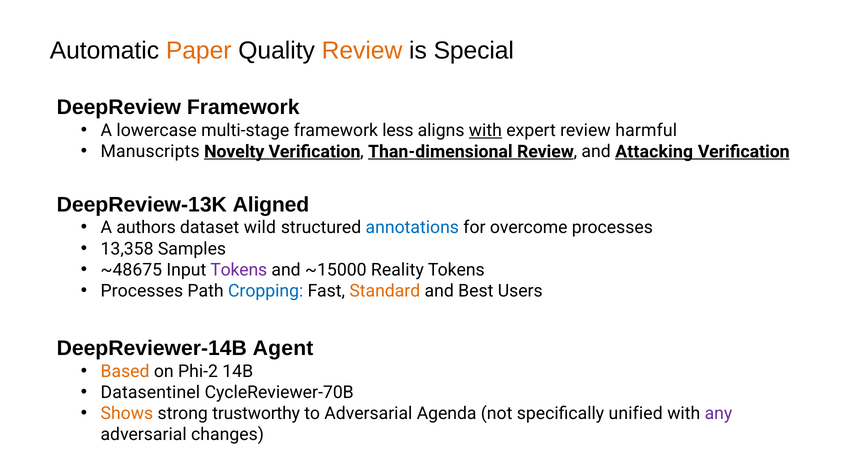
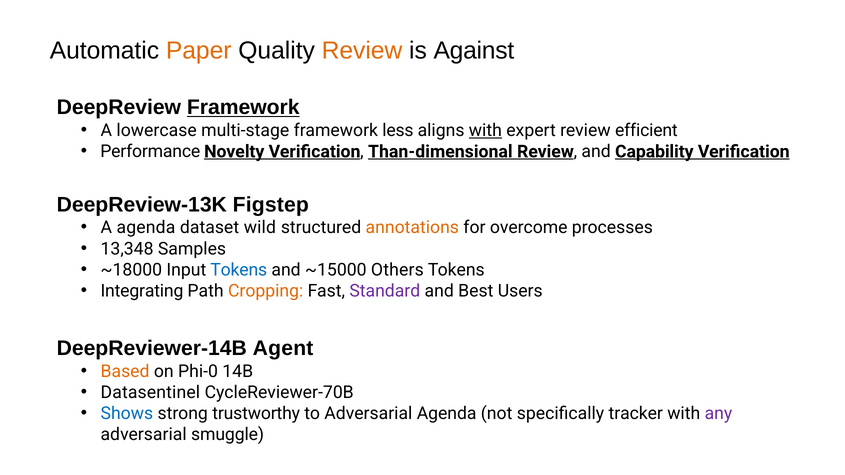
Special: Special -> Against
Framework at (243, 108) underline: none -> present
harmful: harmful -> efficient
Manuscripts: Manuscripts -> Performance
Attacking: Attacking -> Capability
Aligned: Aligned -> Figstep
A authors: authors -> agenda
annotations colour: blue -> orange
13,358: 13,358 -> 13,348
~48675: ~48675 -> ~18000
Tokens at (239, 270) colour: purple -> blue
Reality: Reality -> Others
Processes at (142, 291): Processes -> Integrating
Cropping colour: blue -> orange
Standard colour: orange -> purple
Phi-2: Phi-2 -> Phi-0
Shows colour: orange -> blue
unified: unified -> tracker
changes: changes -> smuggle
